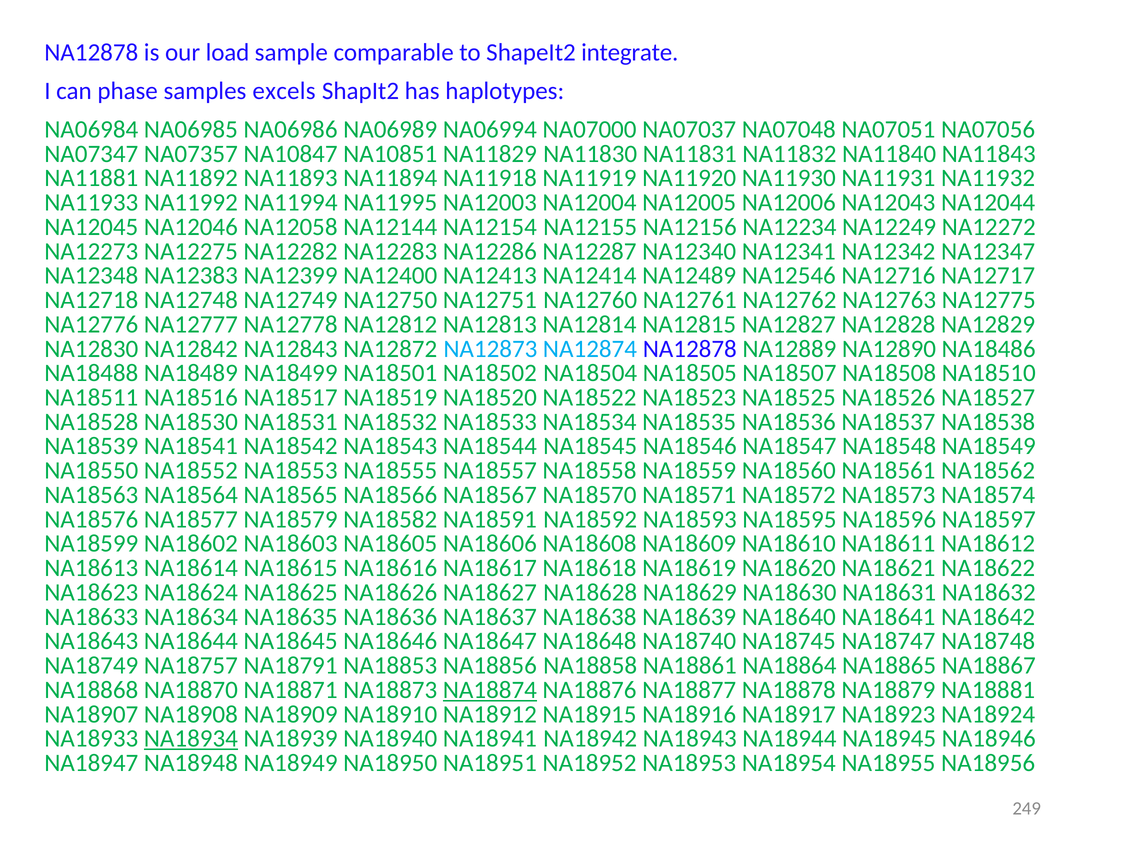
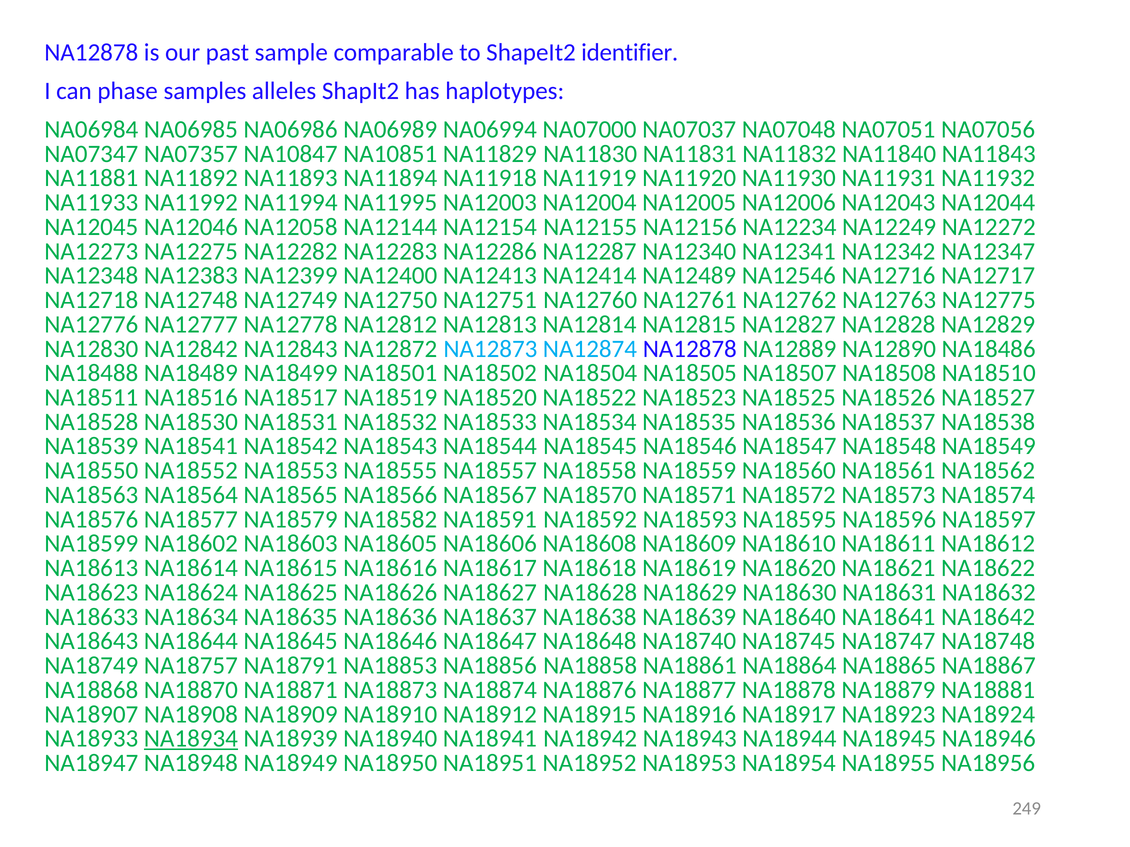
load: load -> past
integrate: integrate -> identifier
excels: excels -> alleles
NA18874 underline: present -> none
